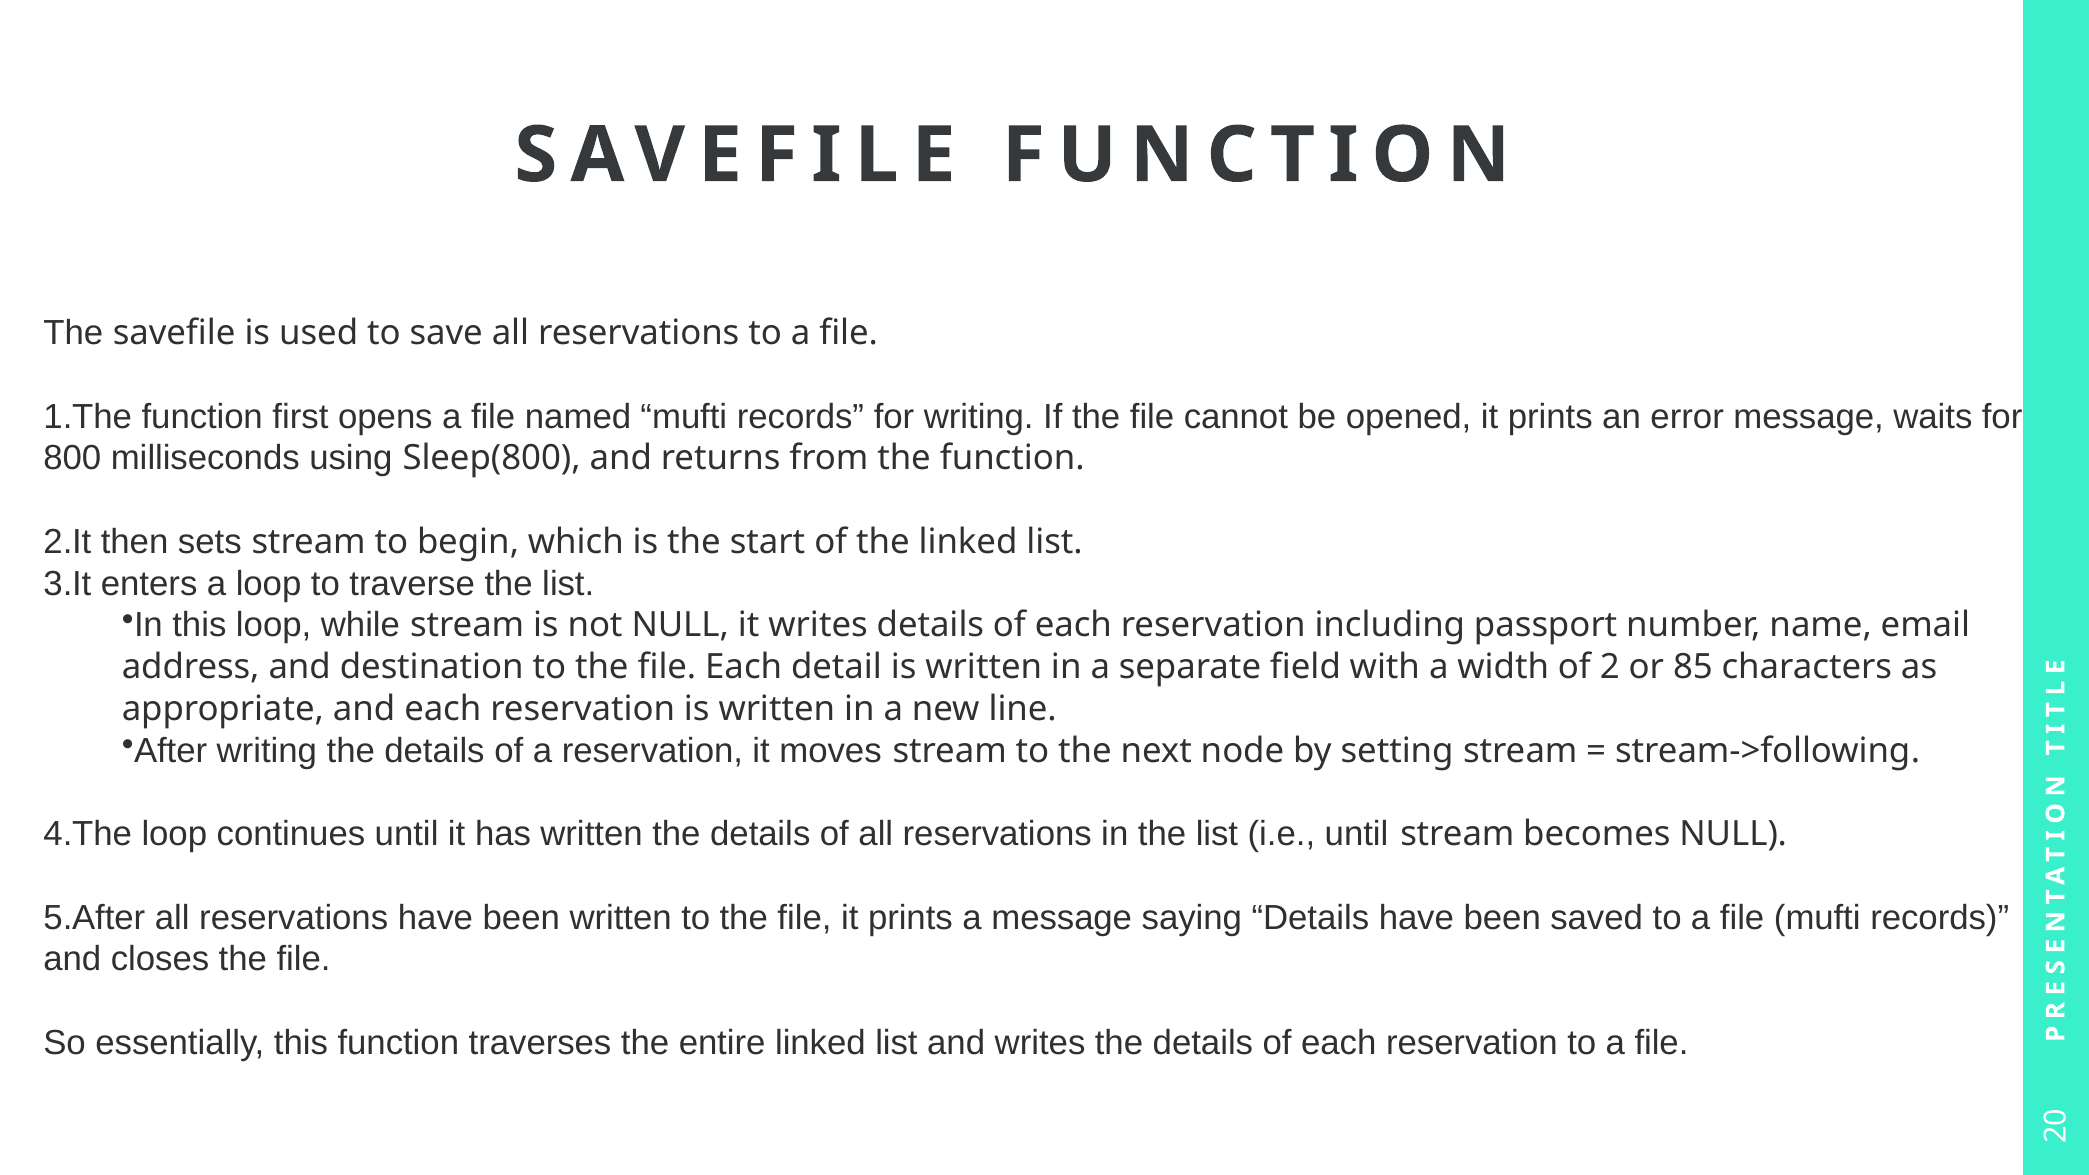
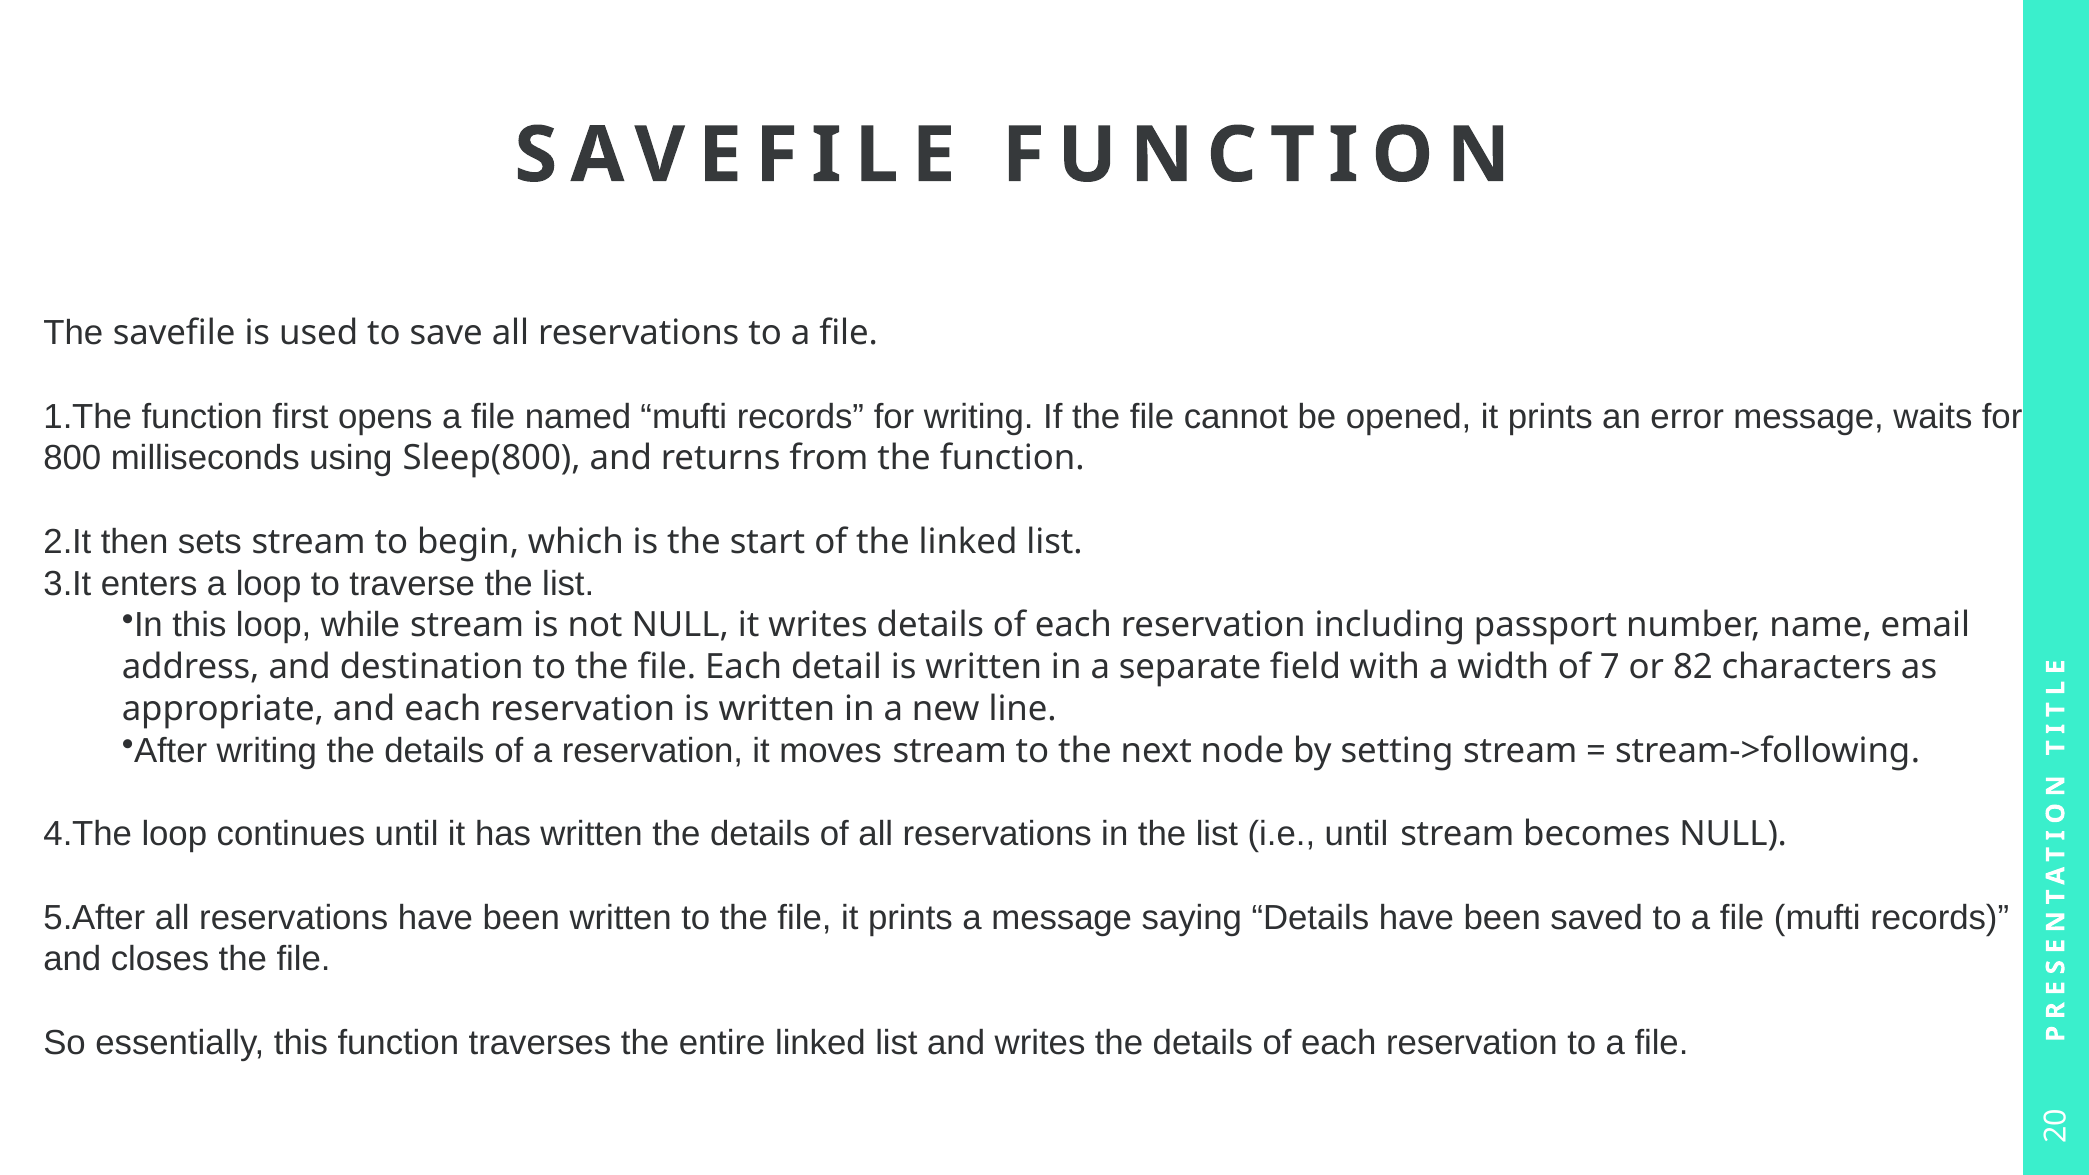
of 2: 2 -> 7
85: 85 -> 82
